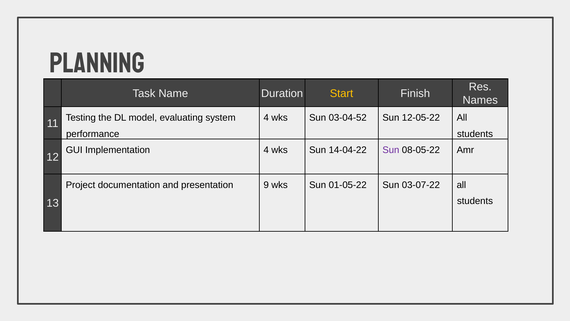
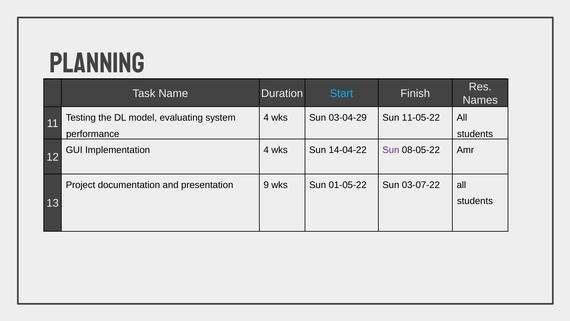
Start colour: yellow -> light blue
03-04-52: 03-04-52 -> 03-04-29
12-05-22: 12-05-22 -> 11-05-22
